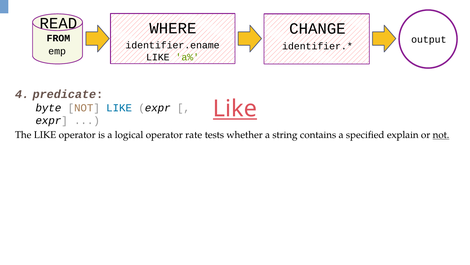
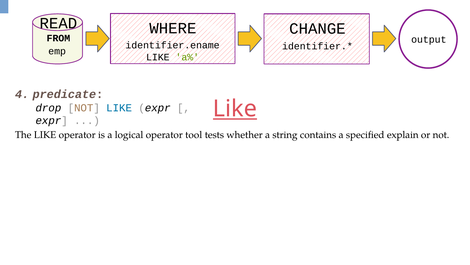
byte: byte -> drop
rate: rate -> tool
not at (441, 135) underline: present -> none
